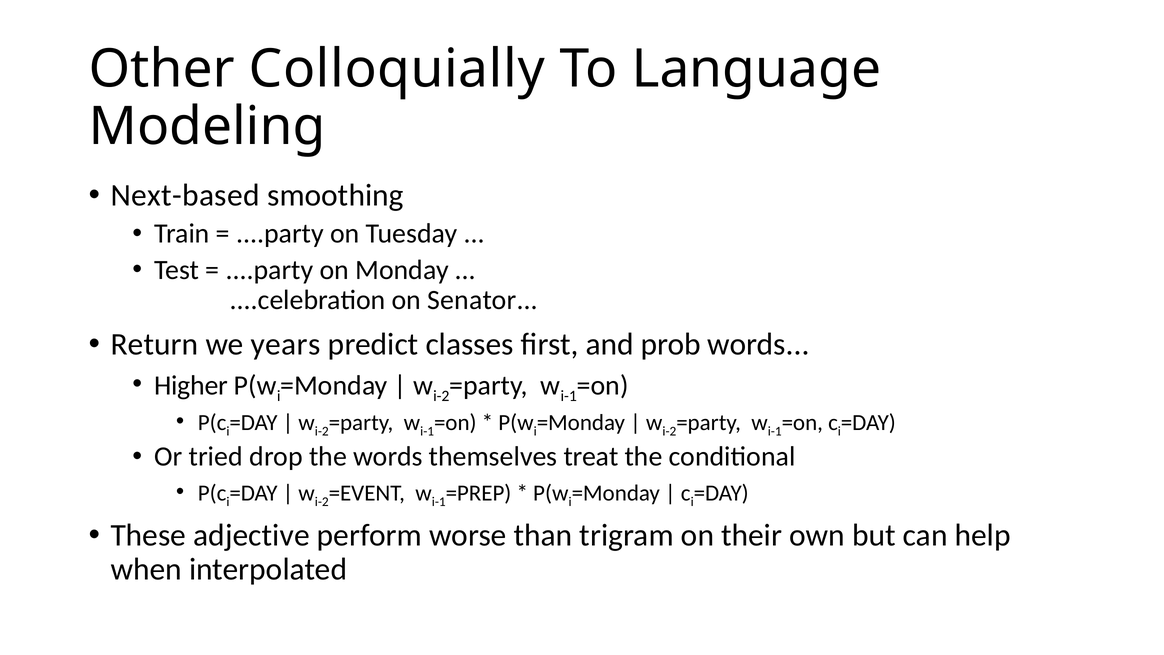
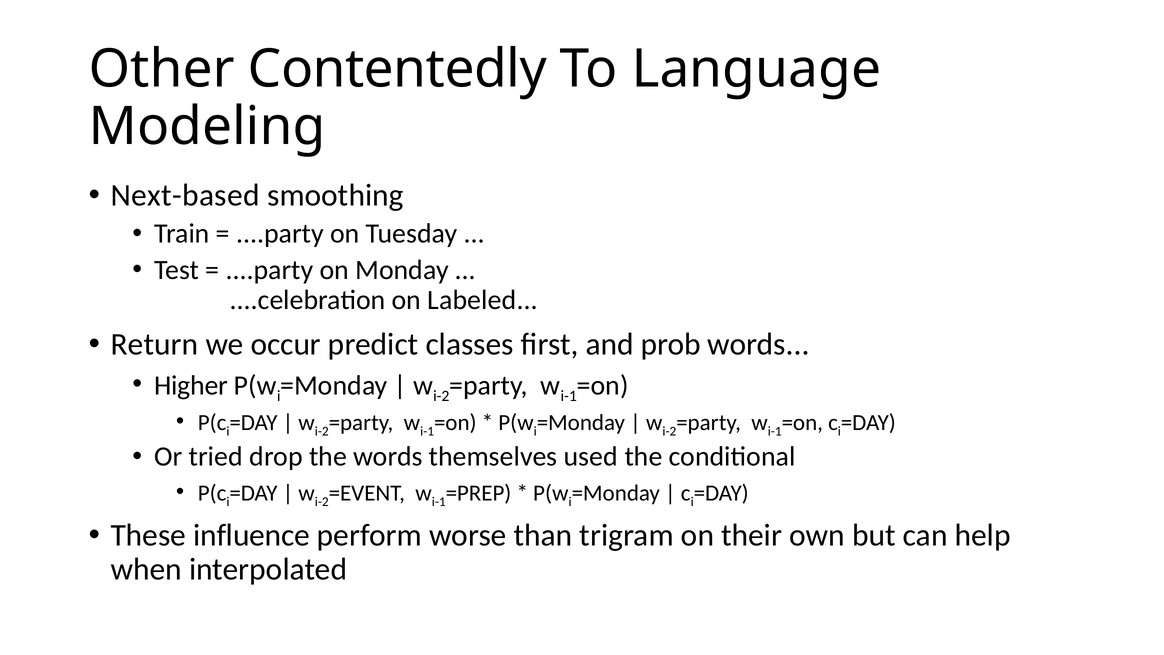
Colloquially: Colloquially -> Contentedly
Senator: Senator -> Labeled
years: years -> occur
treat: treat -> used
adjective: adjective -> influence
